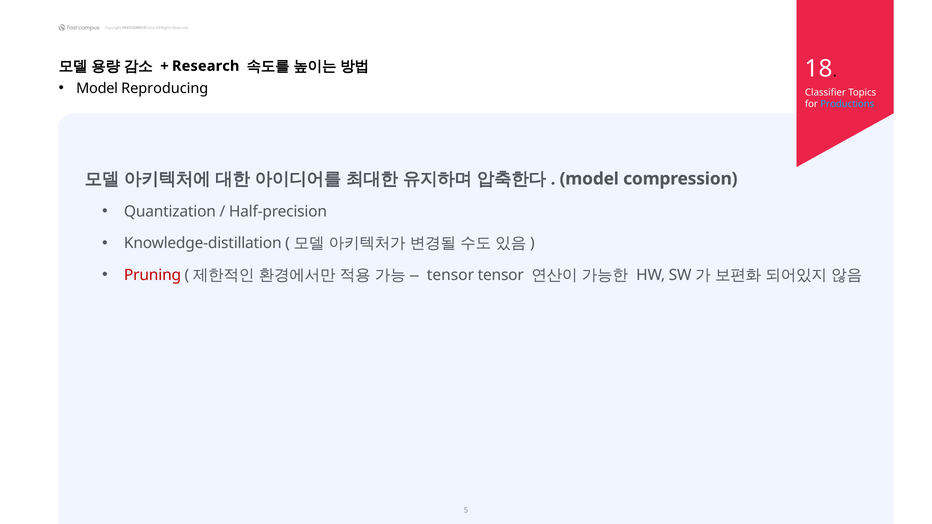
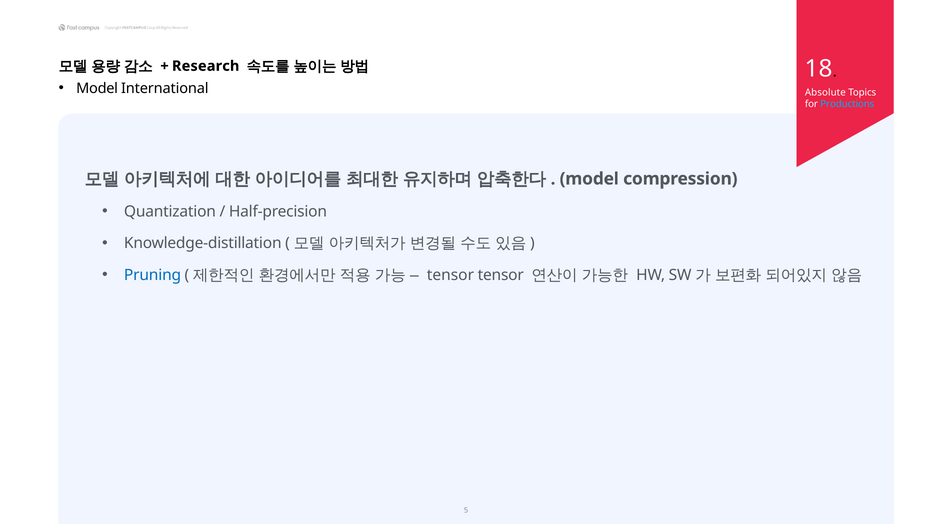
Reproducing: Reproducing -> International
Classifier: Classifier -> Absolute
Pruning colour: red -> blue
